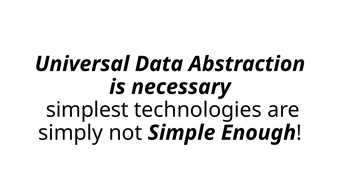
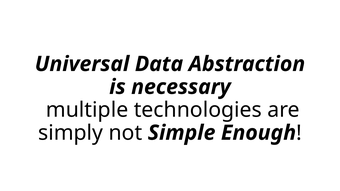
simplest: simplest -> multiple
